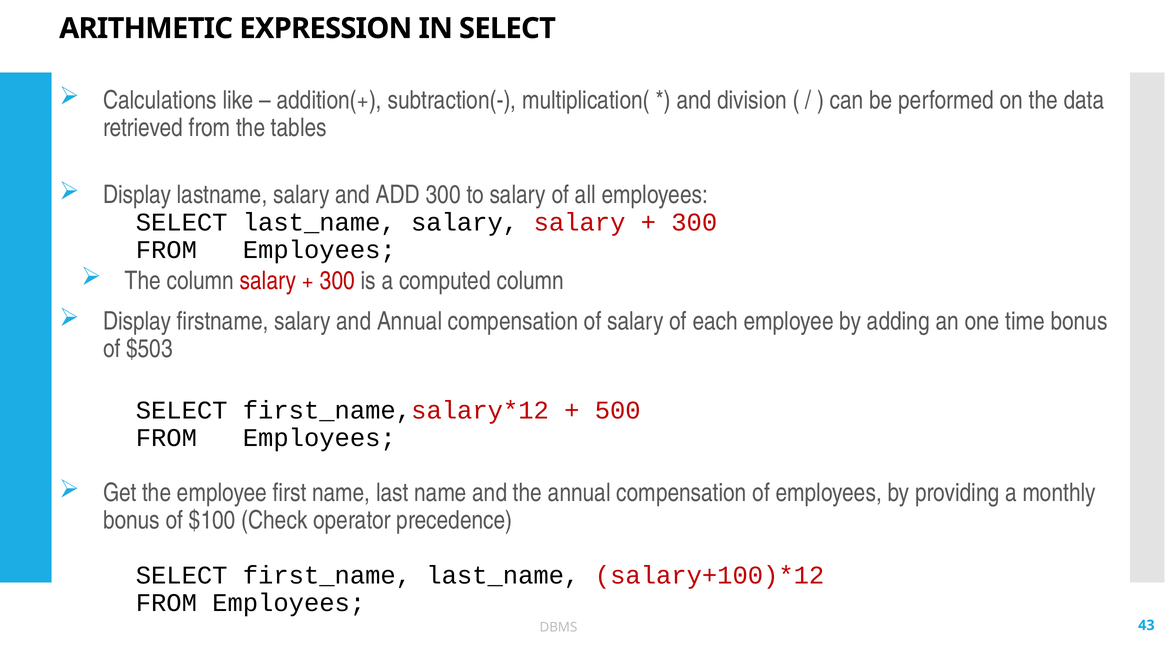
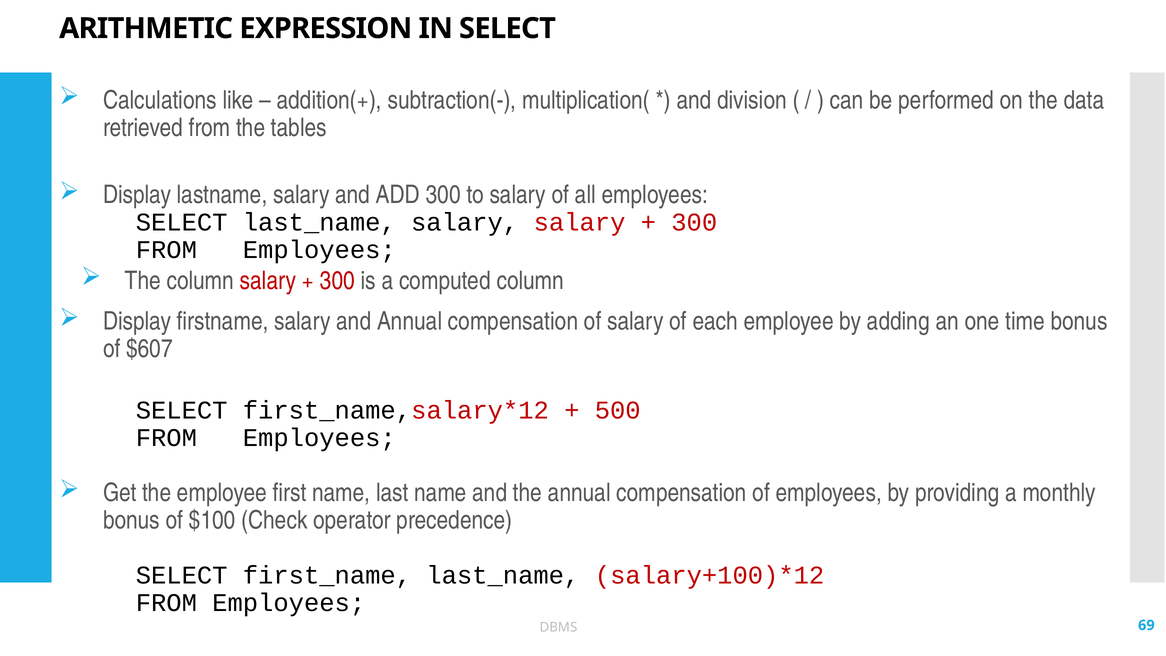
$503: $503 -> $607
43: 43 -> 69
